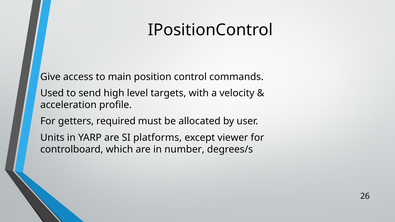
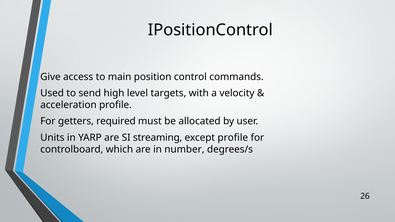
platforms: platforms -> streaming
except viewer: viewer -> profile
